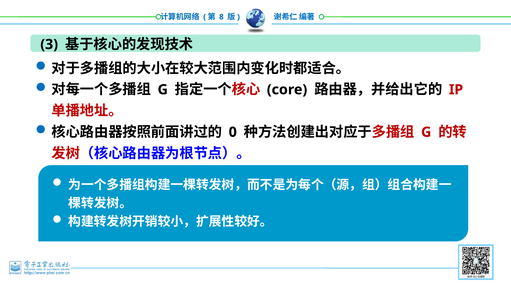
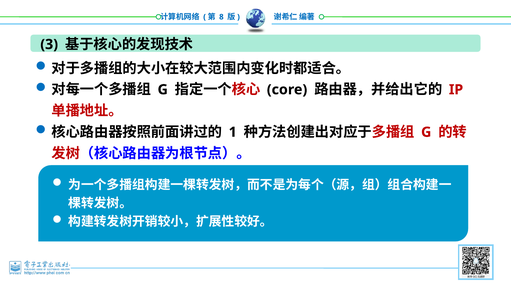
0: 0 -> 1
